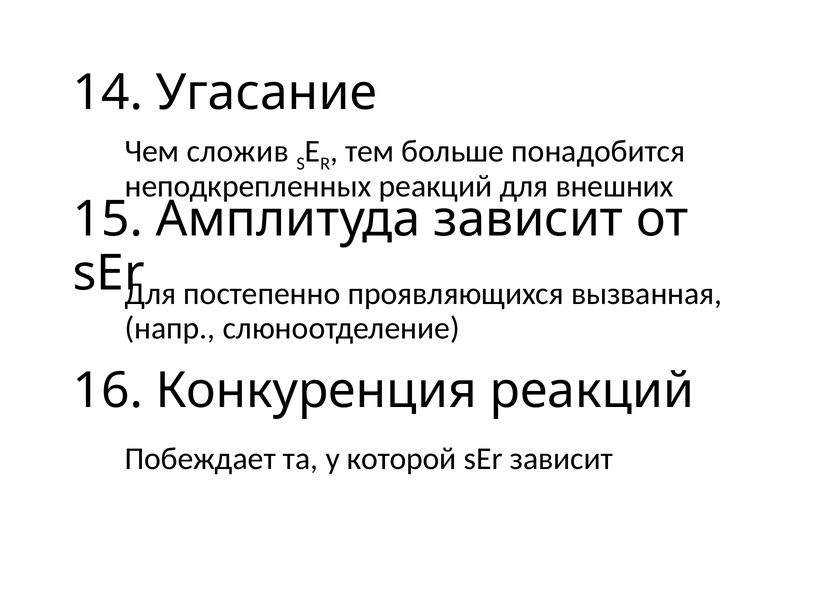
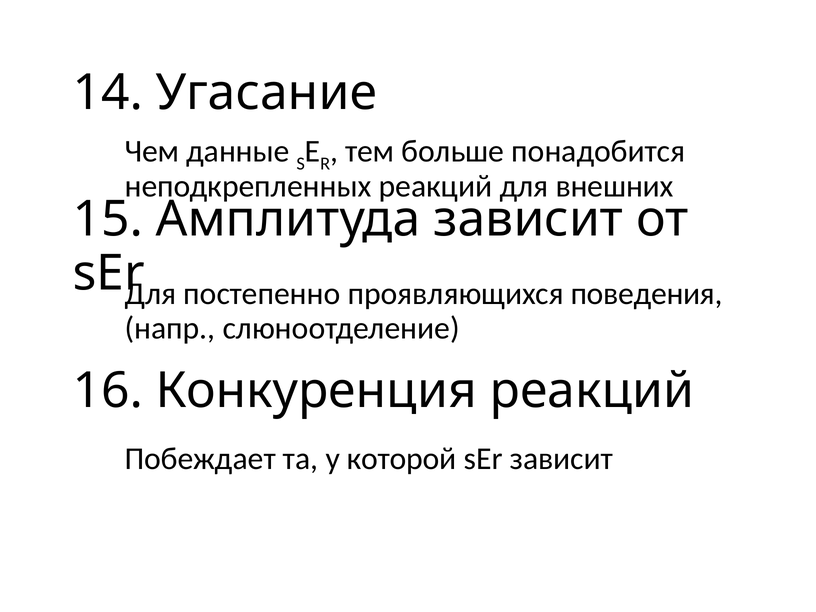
сложив: сложив -> данные
вызванная: вызванная -> поведения
